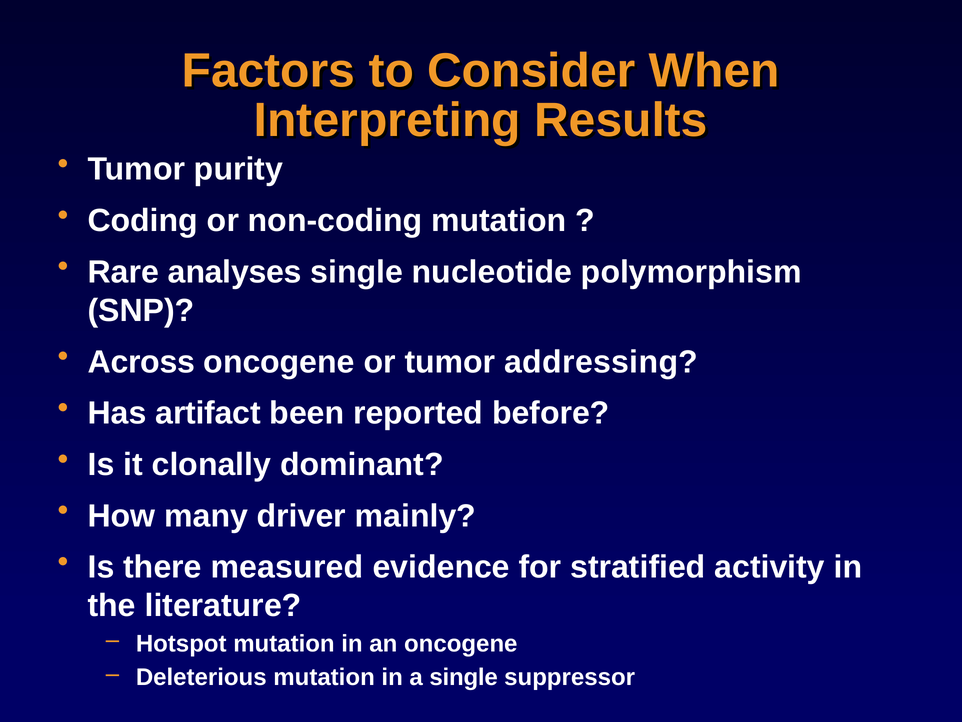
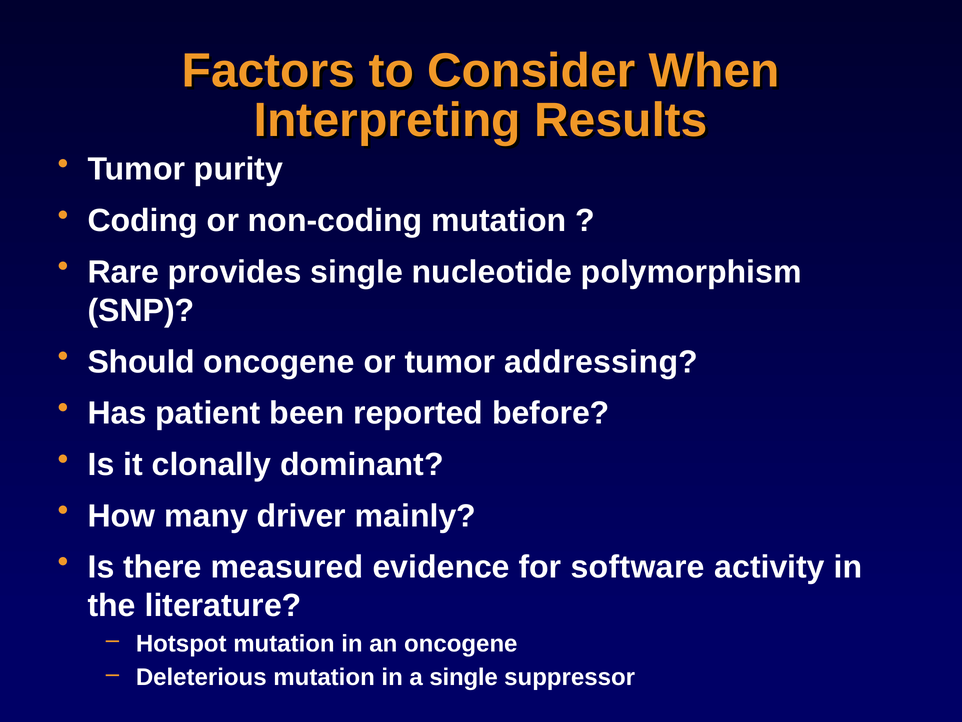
analyses: analyses -> provides
Across: Across -> Should
artifact: artifact -> patient
stratified: stratified -> software
